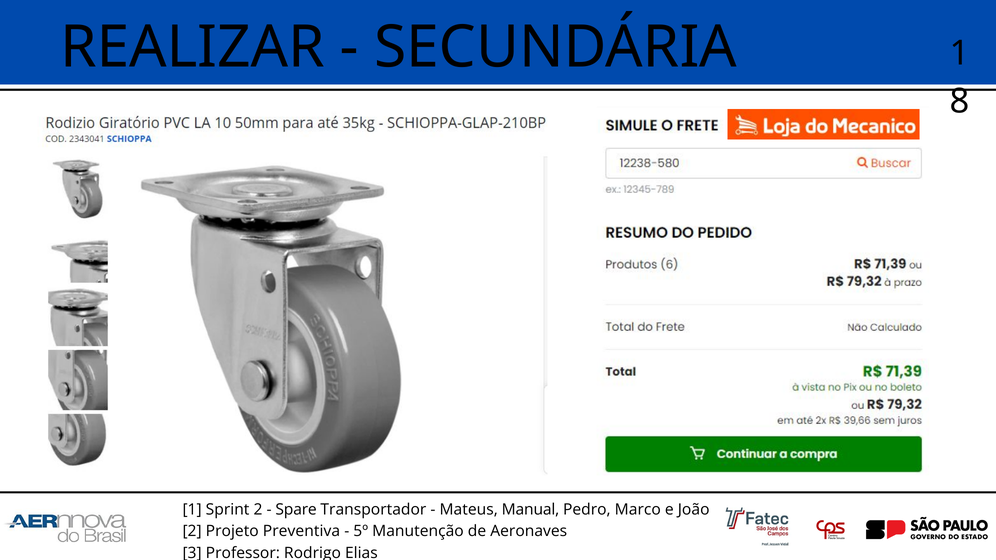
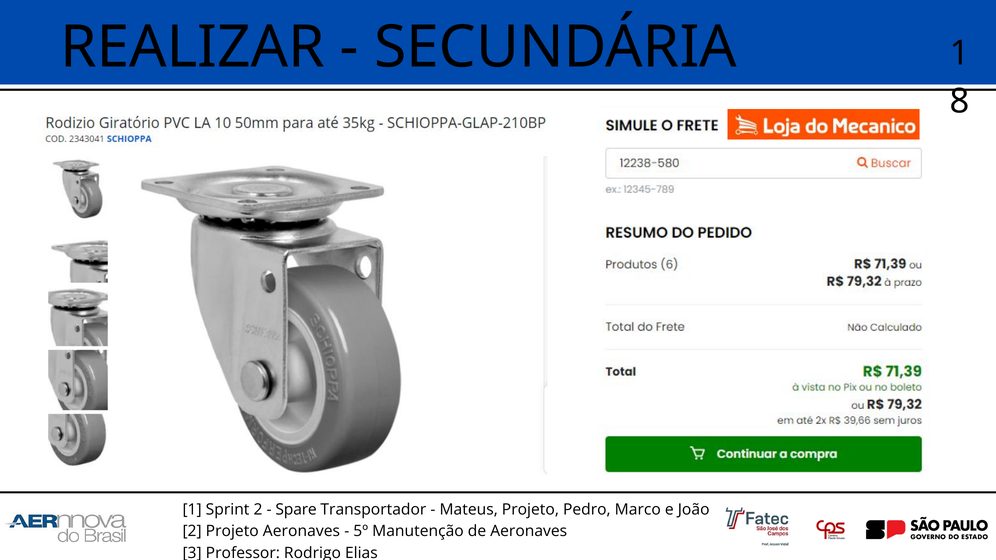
Mateus Manual: Manual -> Projeto
Projeto Preventiva: Preventiva -> Aeronaves
